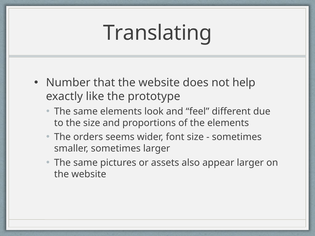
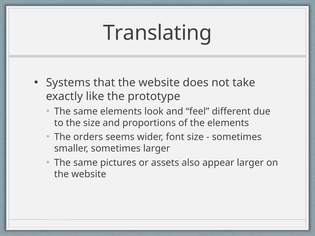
Number: Number -> Systems
help: help -> take
